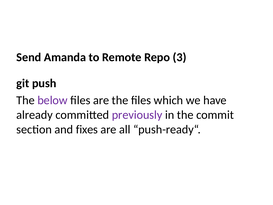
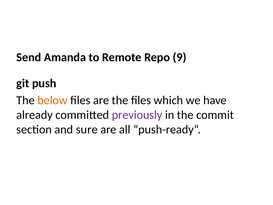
3: 3 -> 9
below colour: purple -> orange
fixes: fixes -> sure
